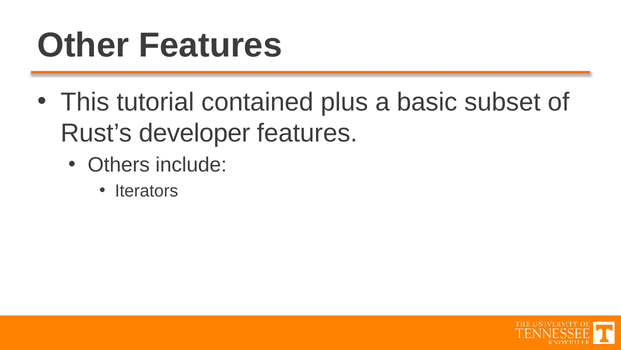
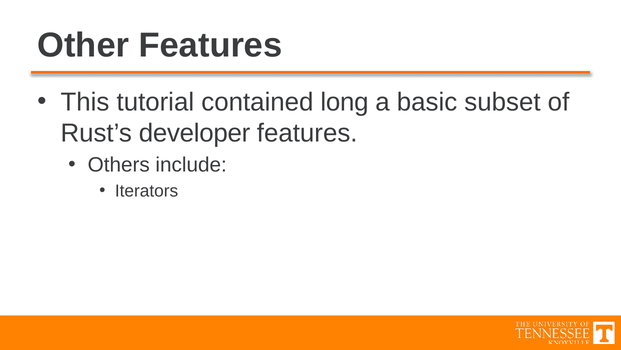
plus: plus -> long
